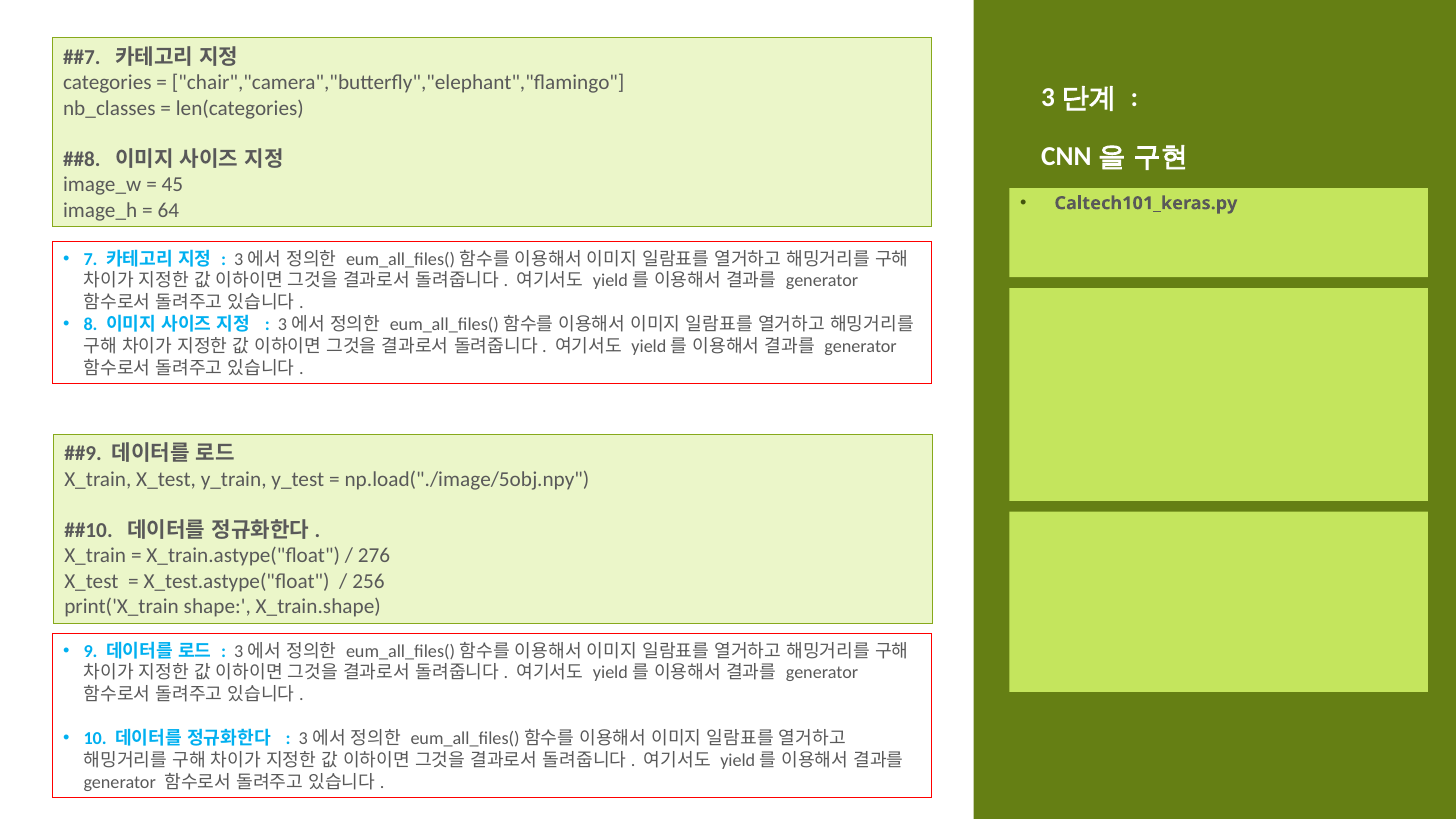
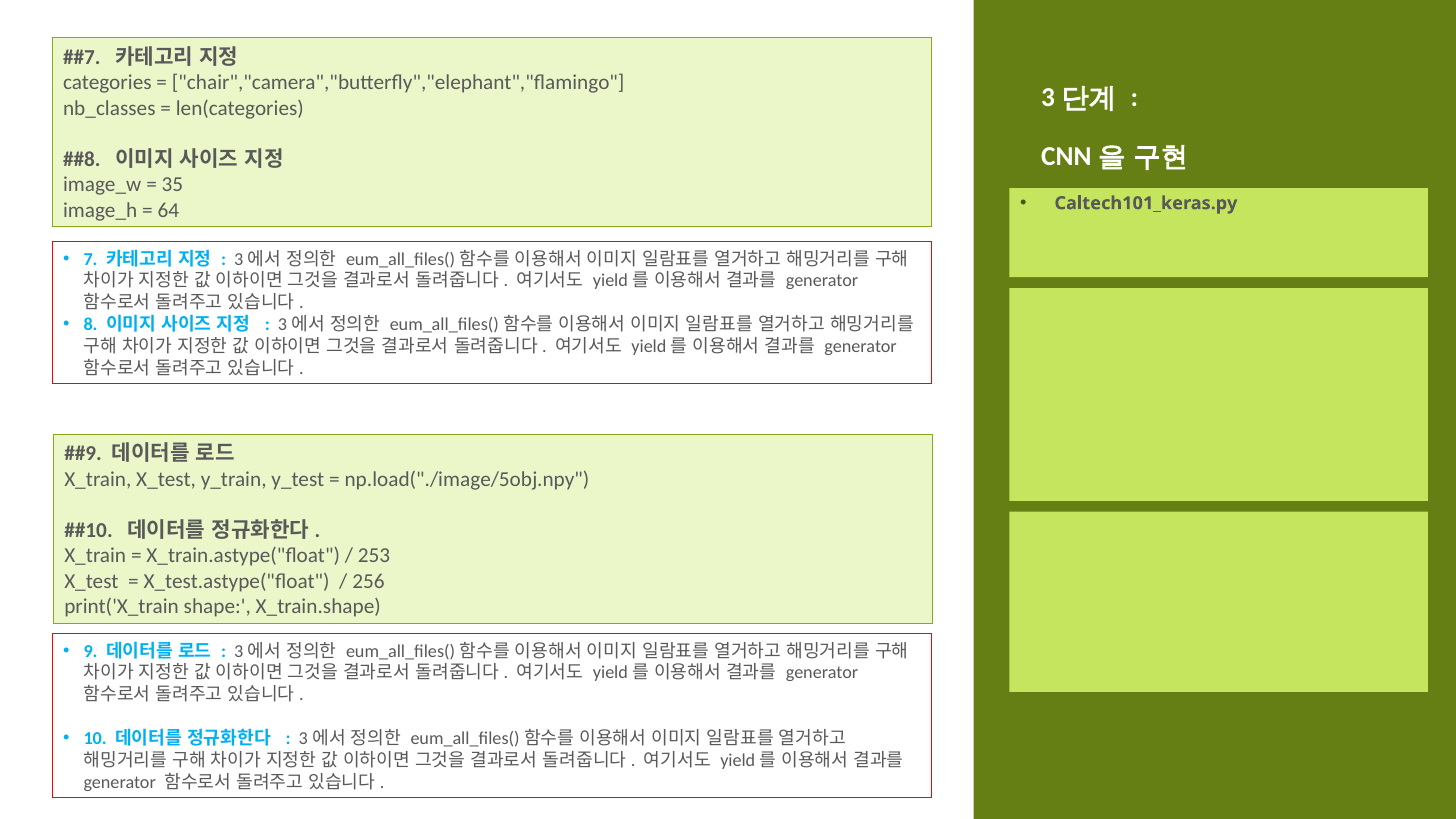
45: 45 -> 35
276: 276 -> 253
